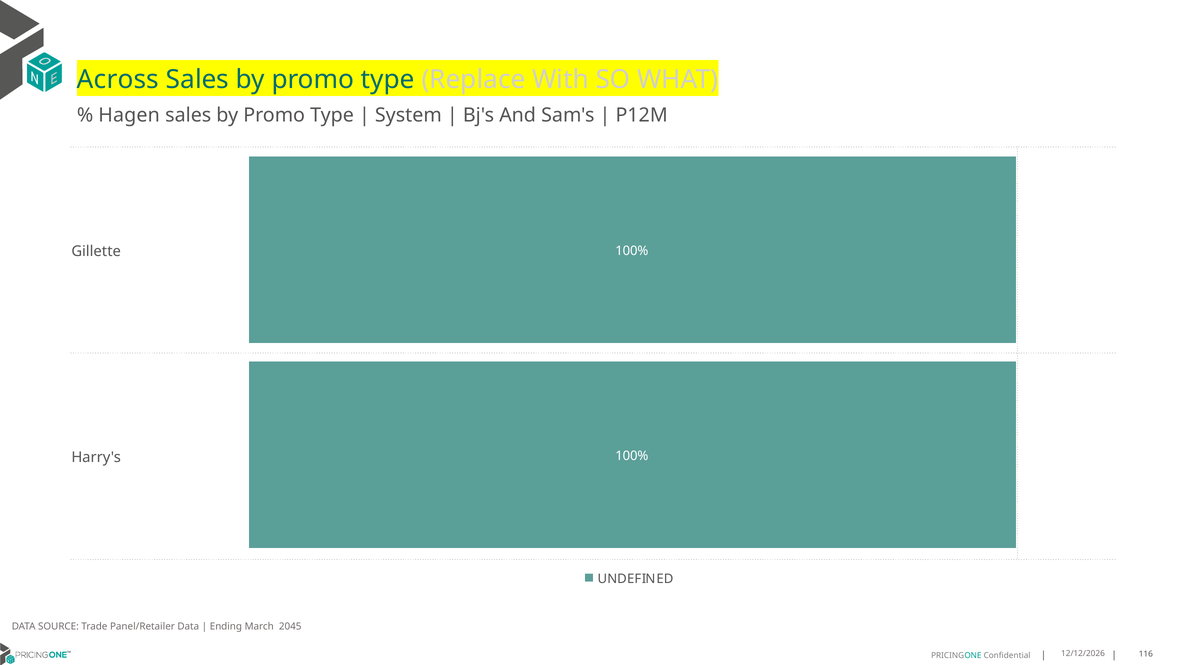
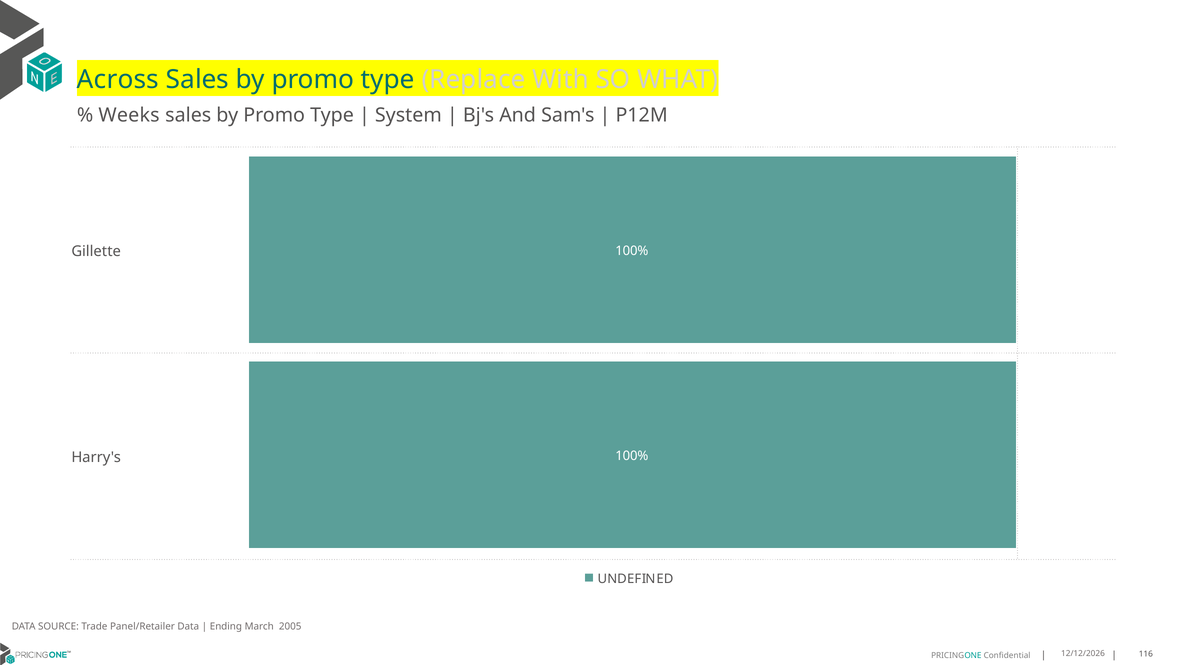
Hagen: Hagen -> Weeks
2045: 2045 -> 2005
